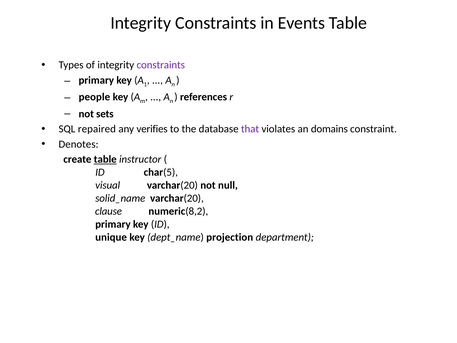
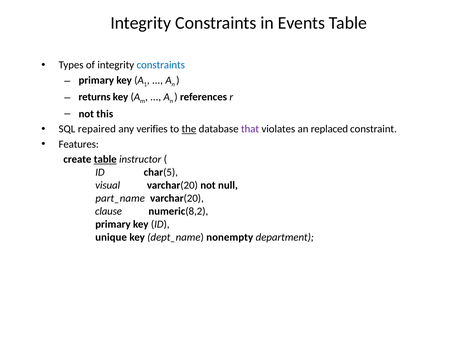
constraints at (161, 65) colour: purple -> blue
people: people -> returns
sets: sets -> this
the underline: none -> present
domains: domains -> replaced
Denotes: Denotes -> Features
solid_name: solid_name -> part_name
projection: projection -> nonempty
